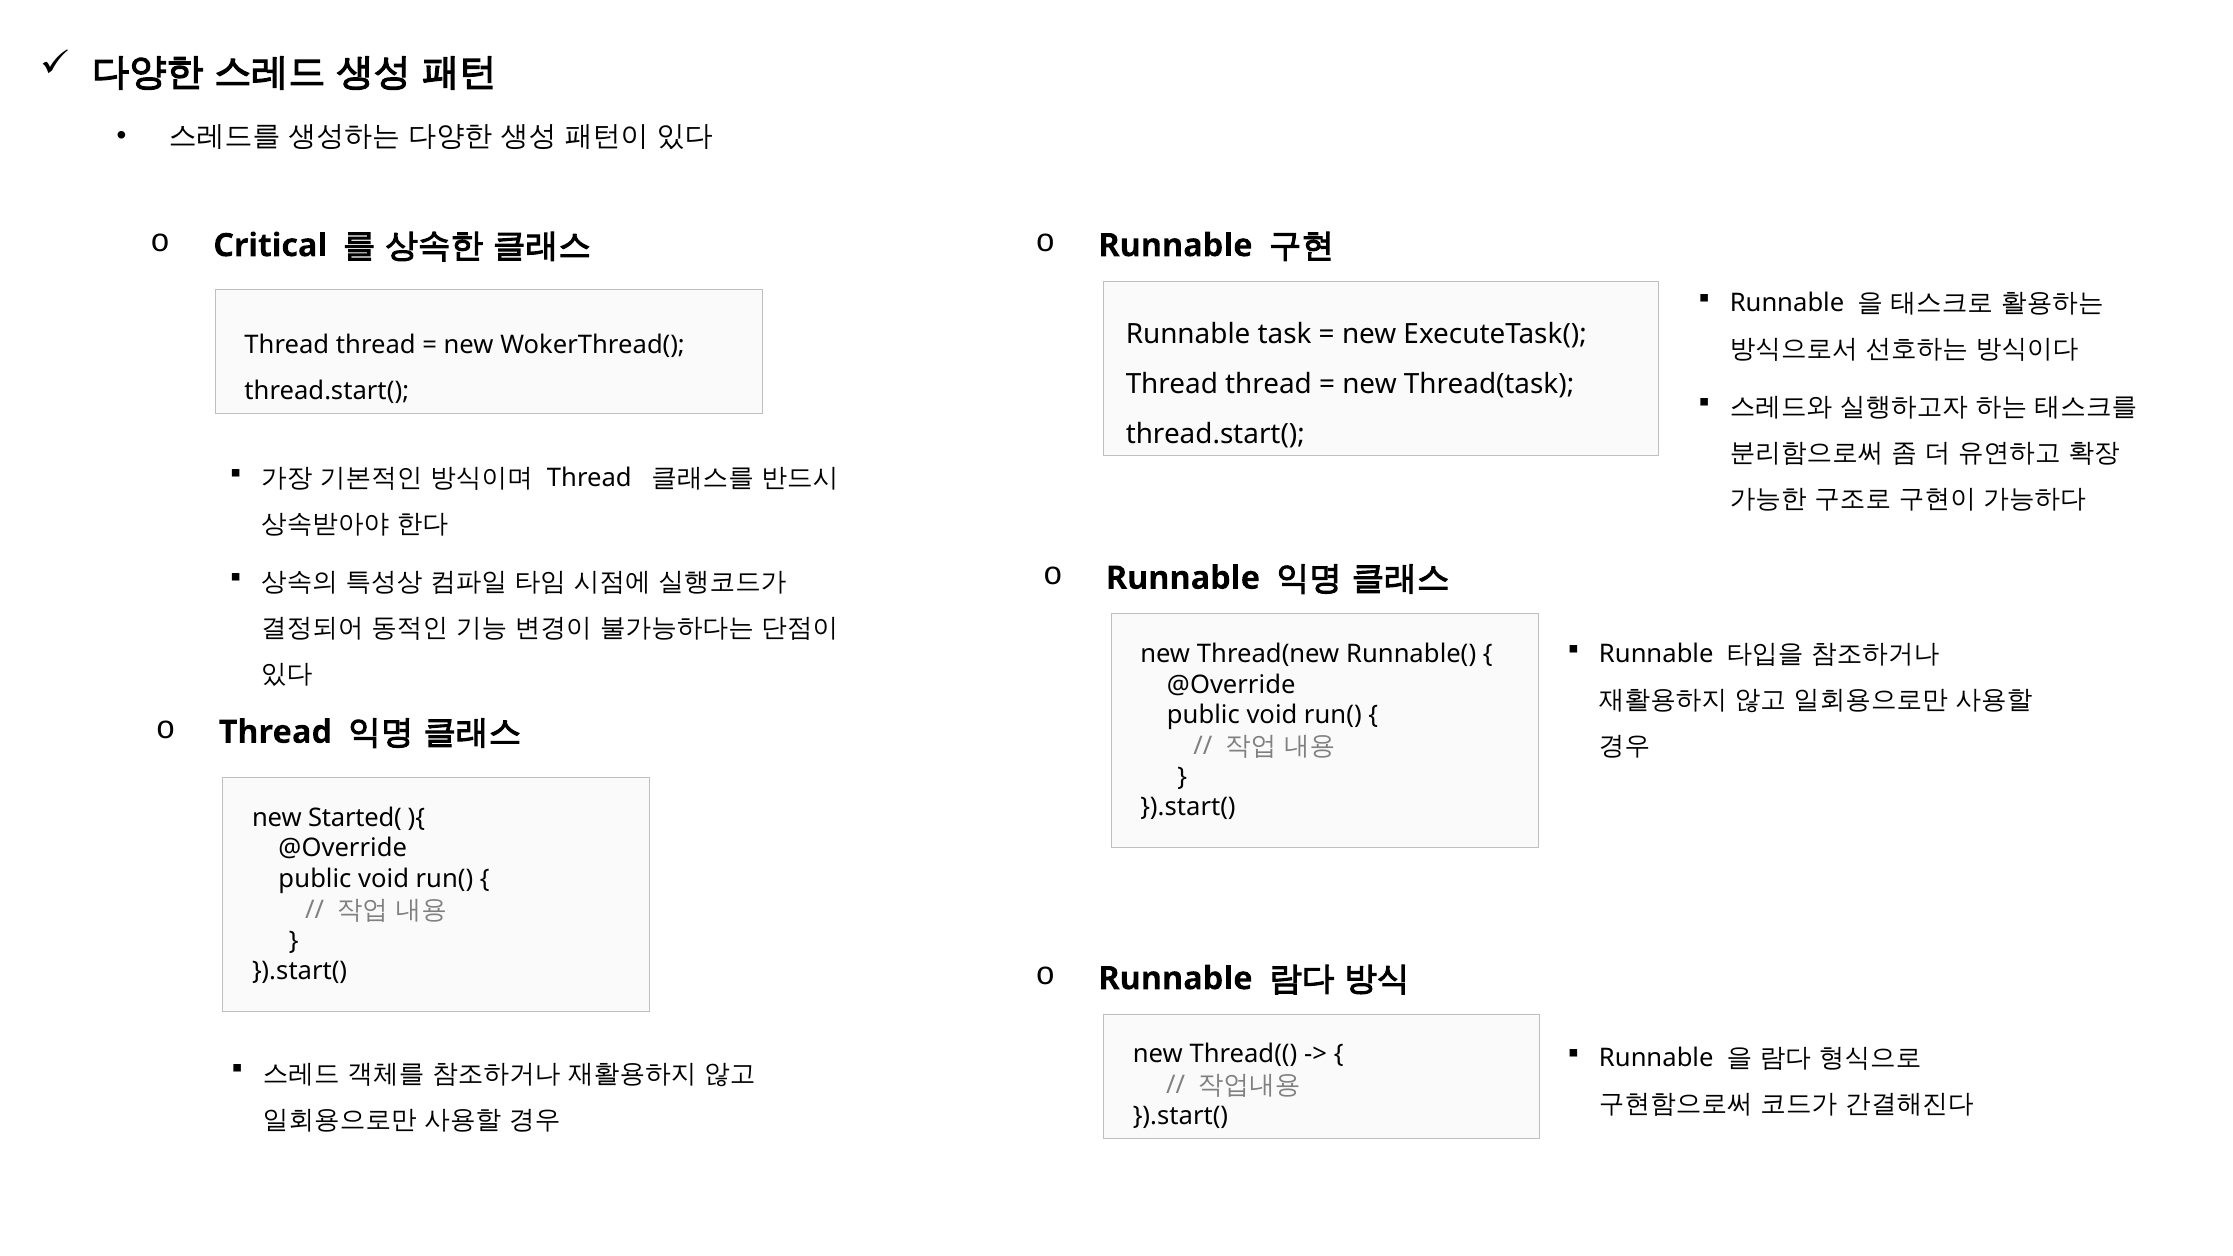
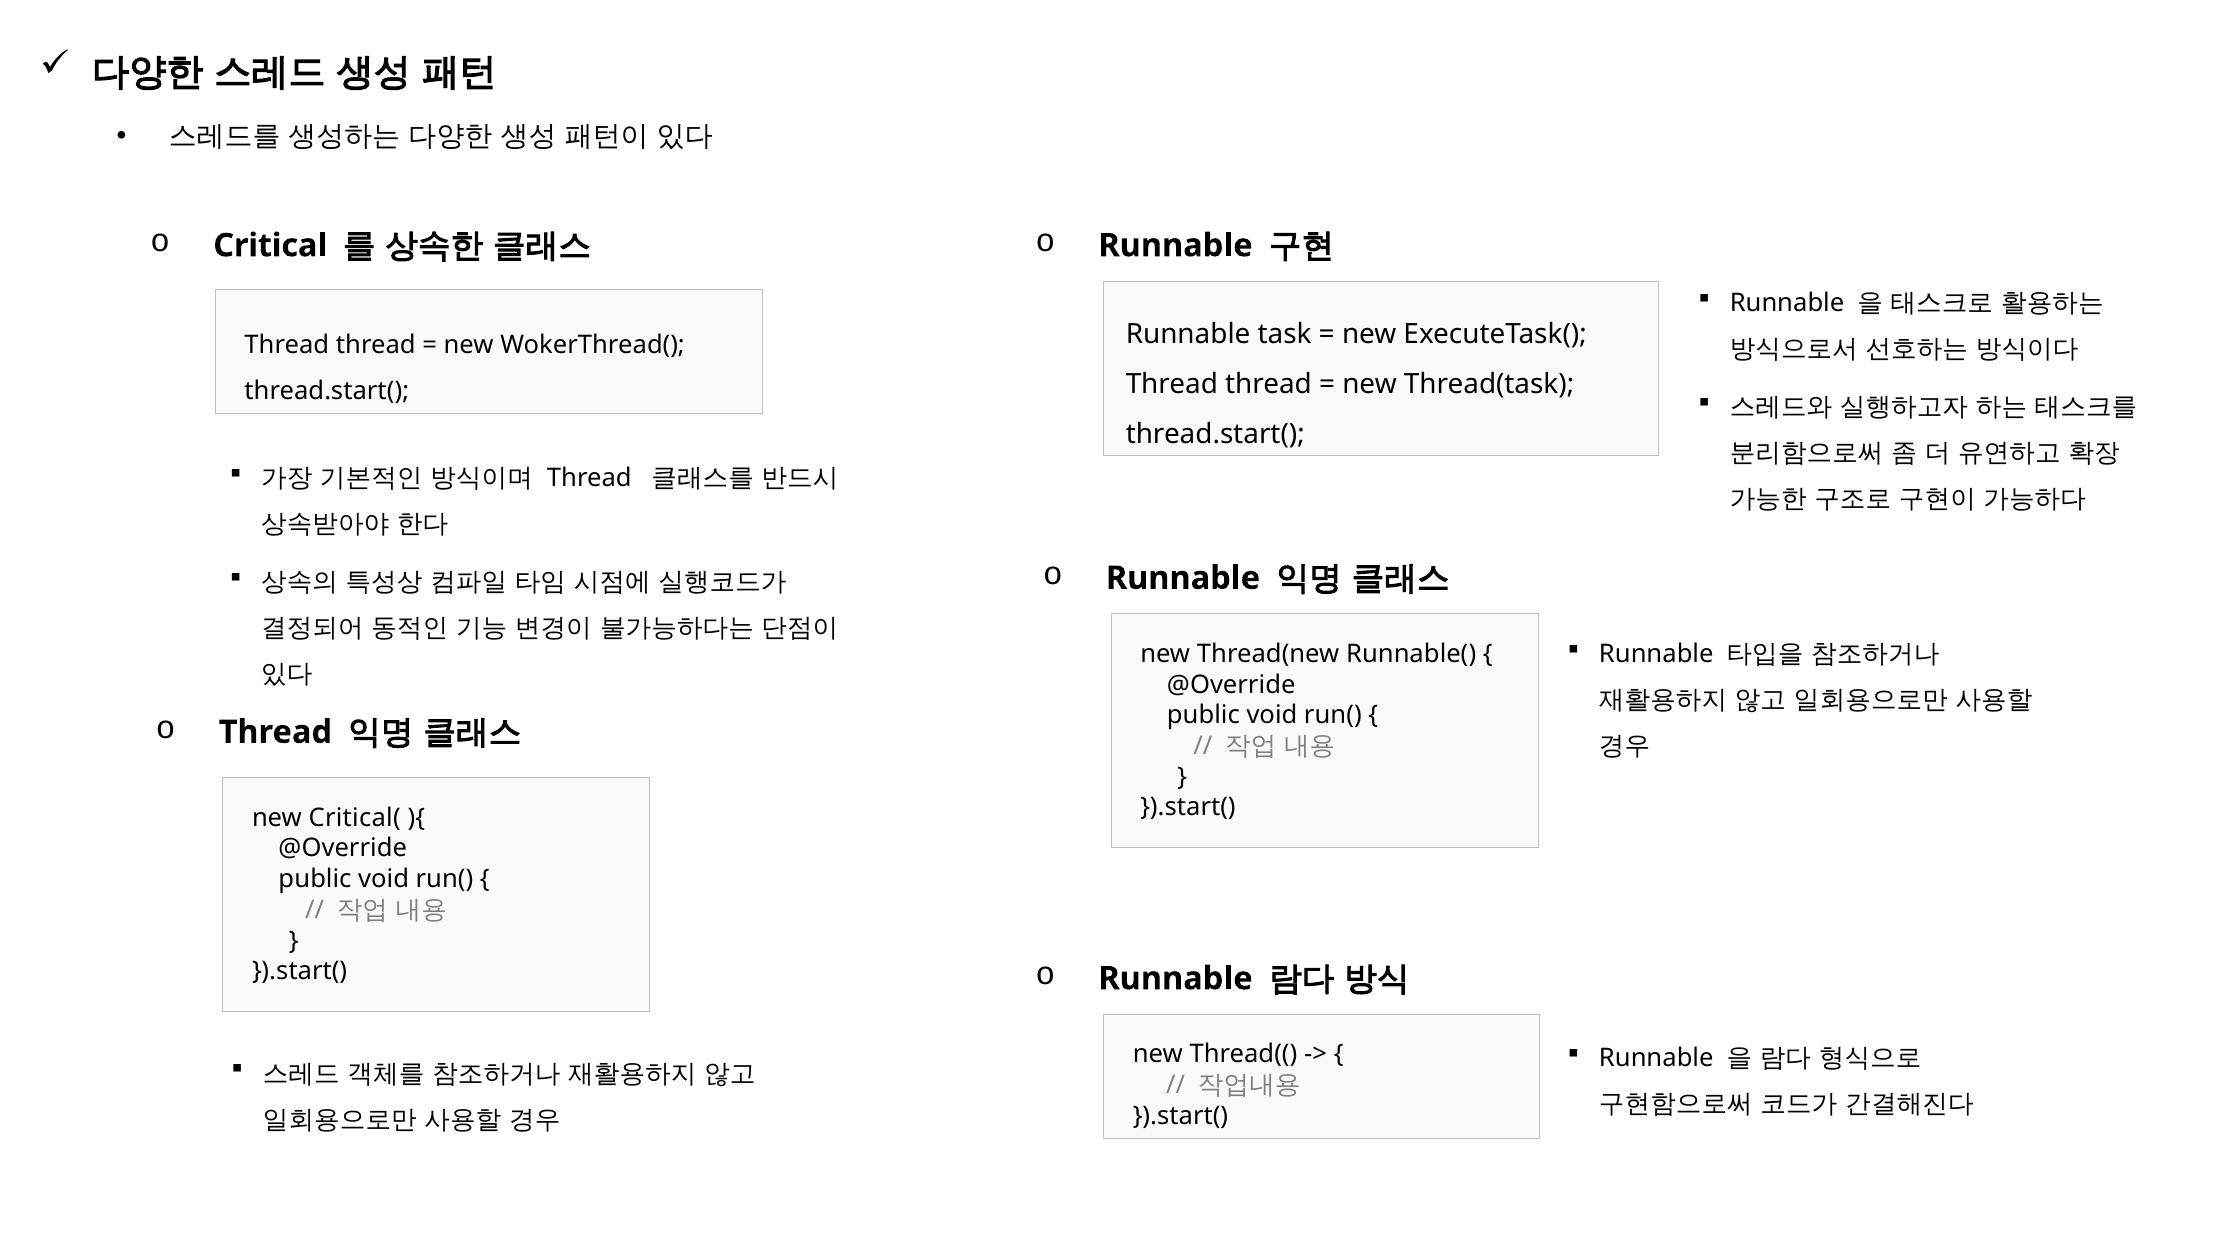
Started(: Started( -> Critical(
